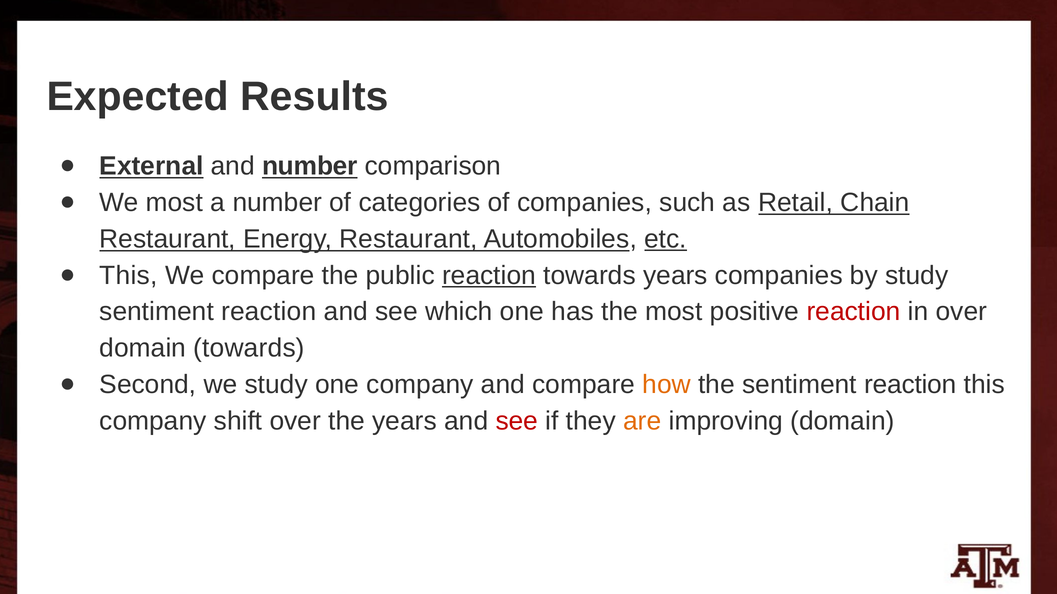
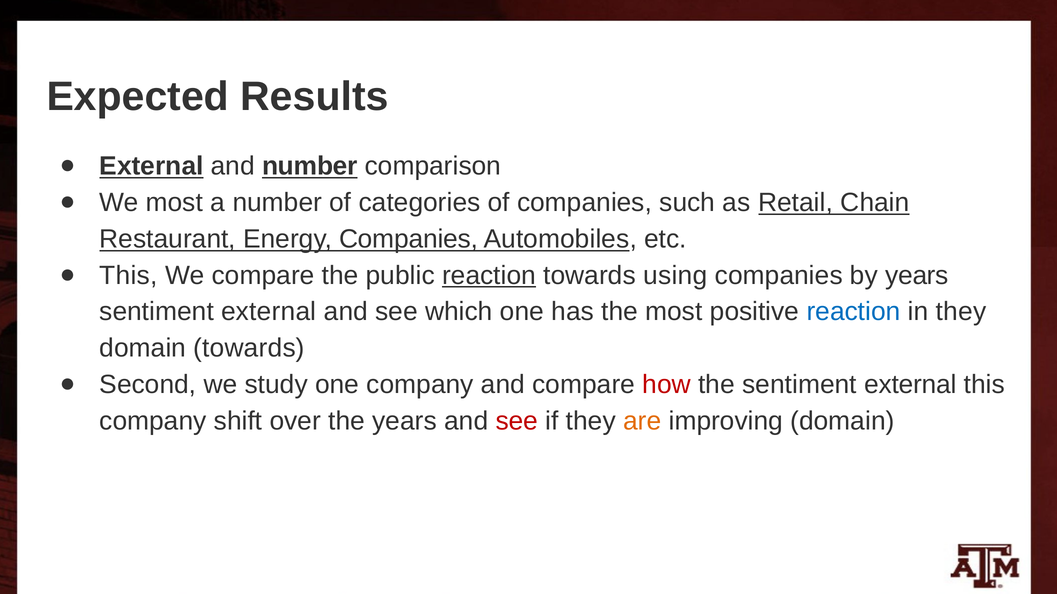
Energy Restaurant: Restaurant -> Companies
etc underline: present -> none
towards years: years -> using
by study: study -> years
reaction at (269, 312): reaction -> external
reaction at (854, 312) colour: red -> blue
in over: over -> they
how colour: orange -> red
the sentiment reaction: reaction -> external
